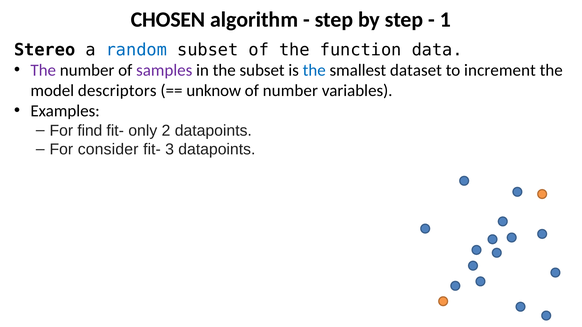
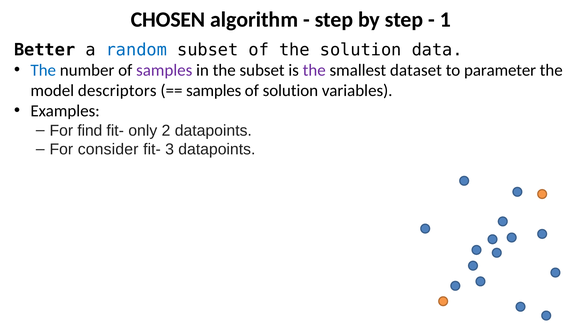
Stereo: Stereo -> Better
the function: function -> solution
The at (43, 70) colour: purple -> blue
the at (314, 70) colour: blue -> purple
increment: increment -> parameter
unknow at (214, 91): unknow -> samples
of number: number -> solution
